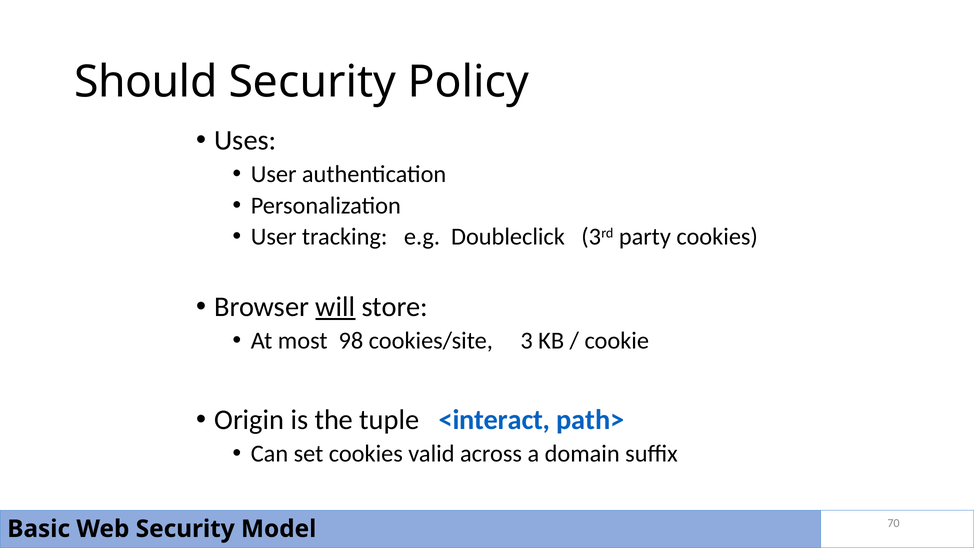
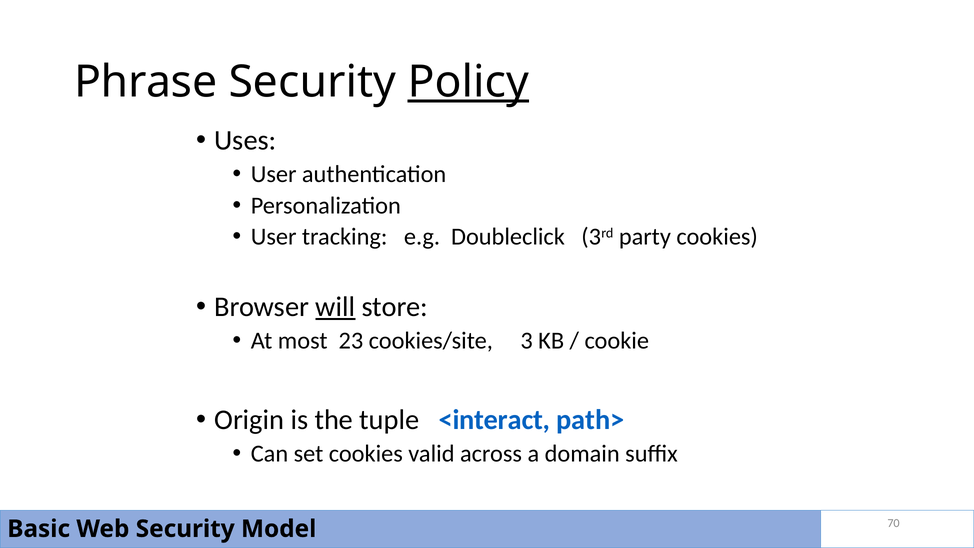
Should: Should -> Phrase
Policy underline: none -> present
98: 98 -> 23
